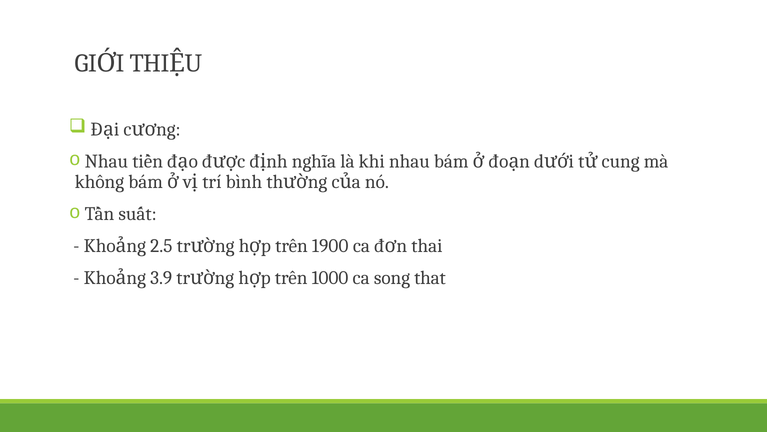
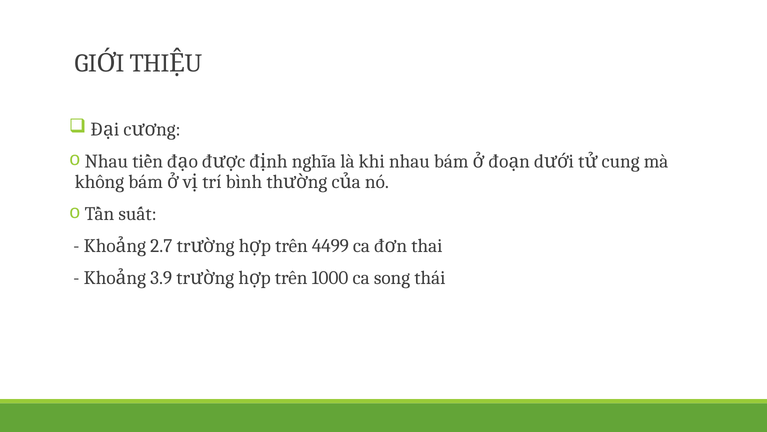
2.5: 2.5 -> 2.7
1900: 1900 -> 4499
that: that -> thái
